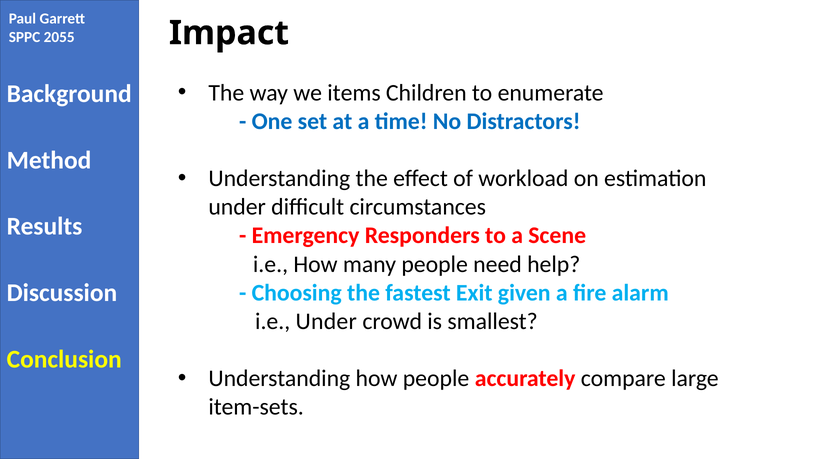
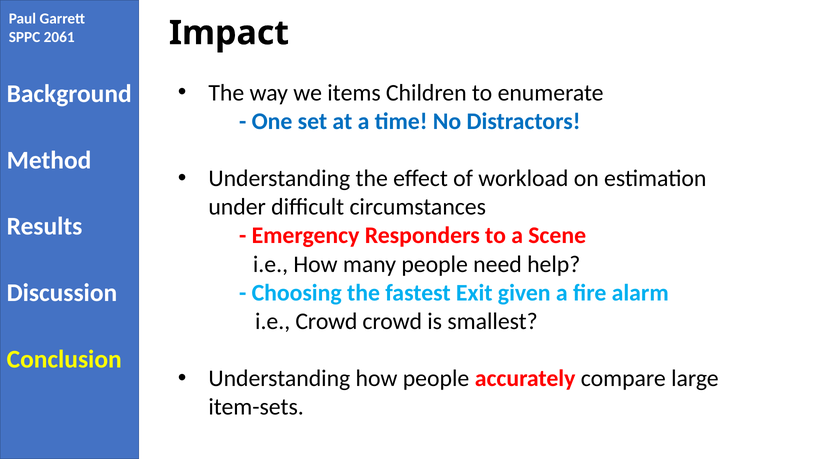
2055: 2055 -> 2061
i.e Under: Under -> Crowd
